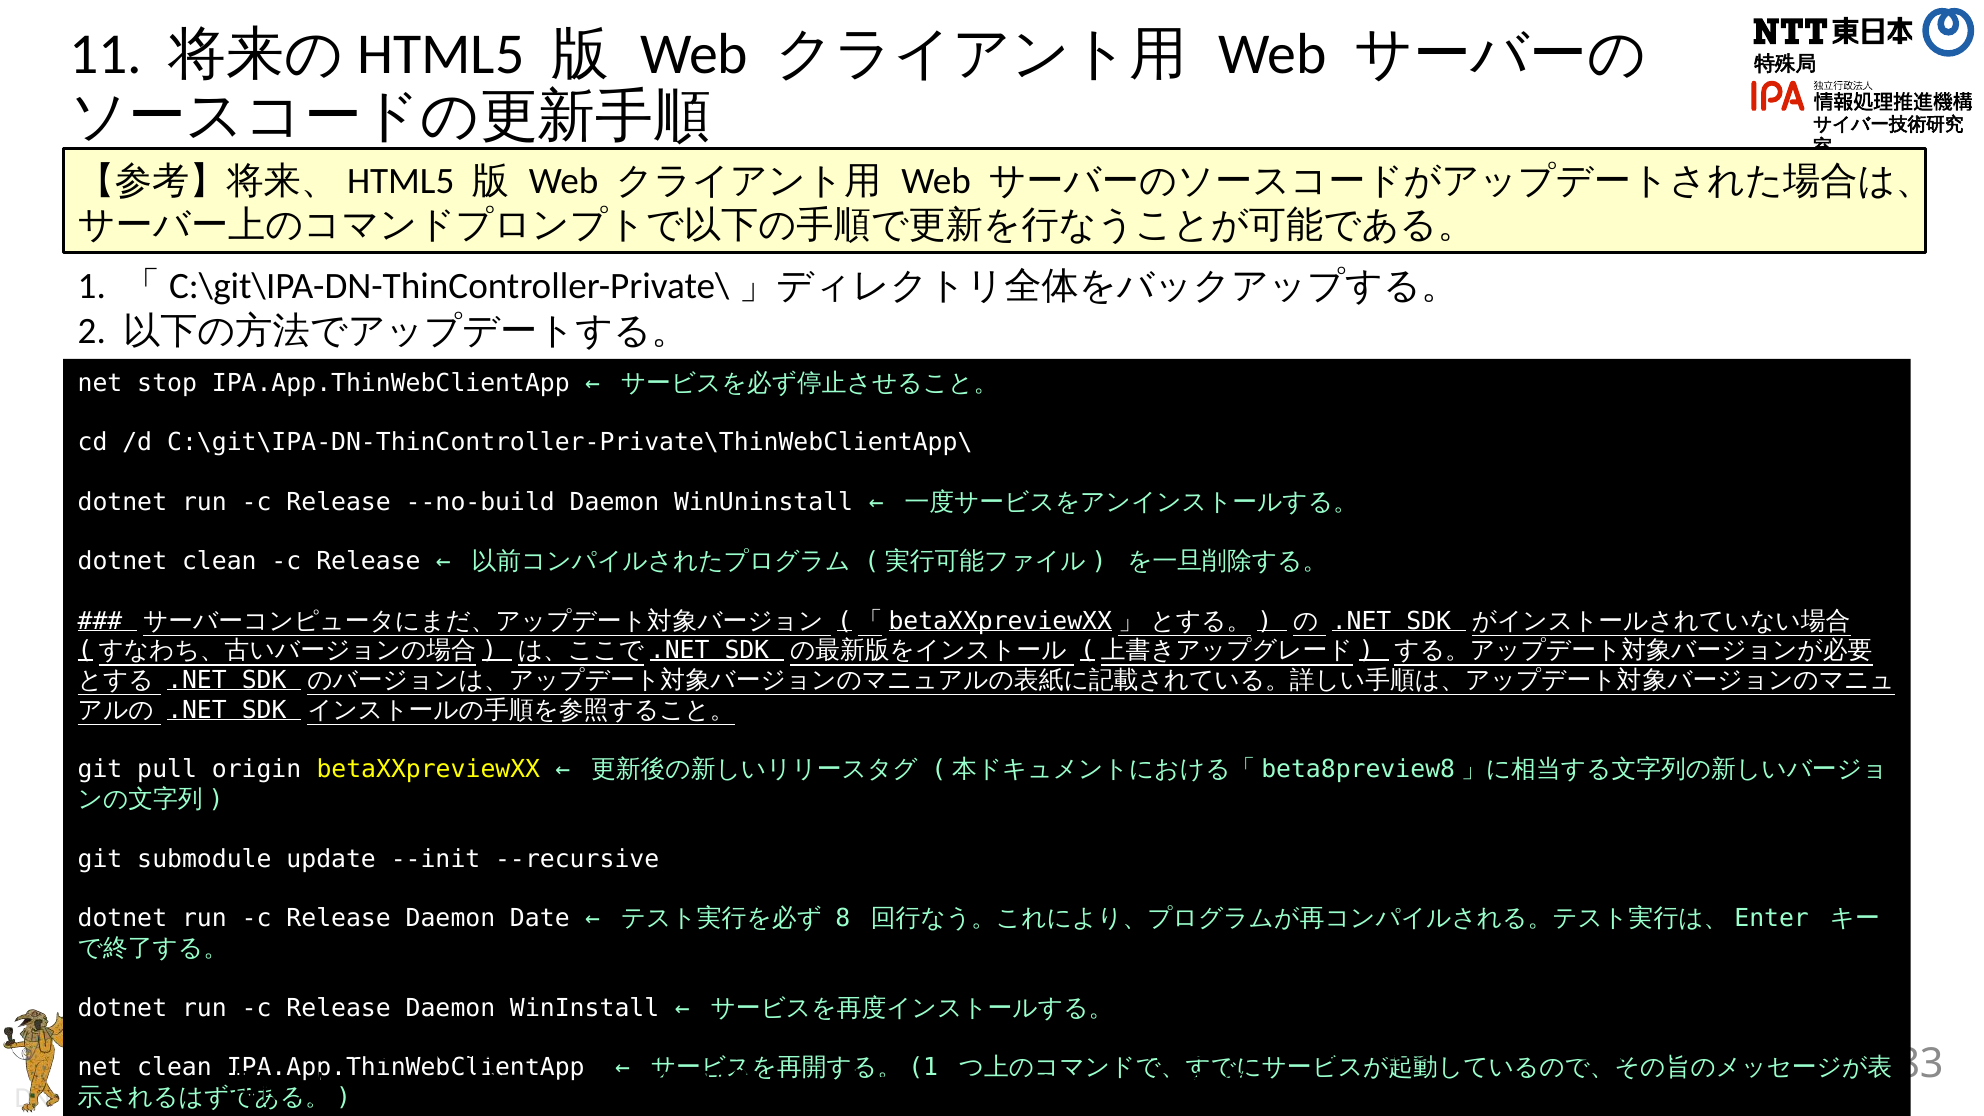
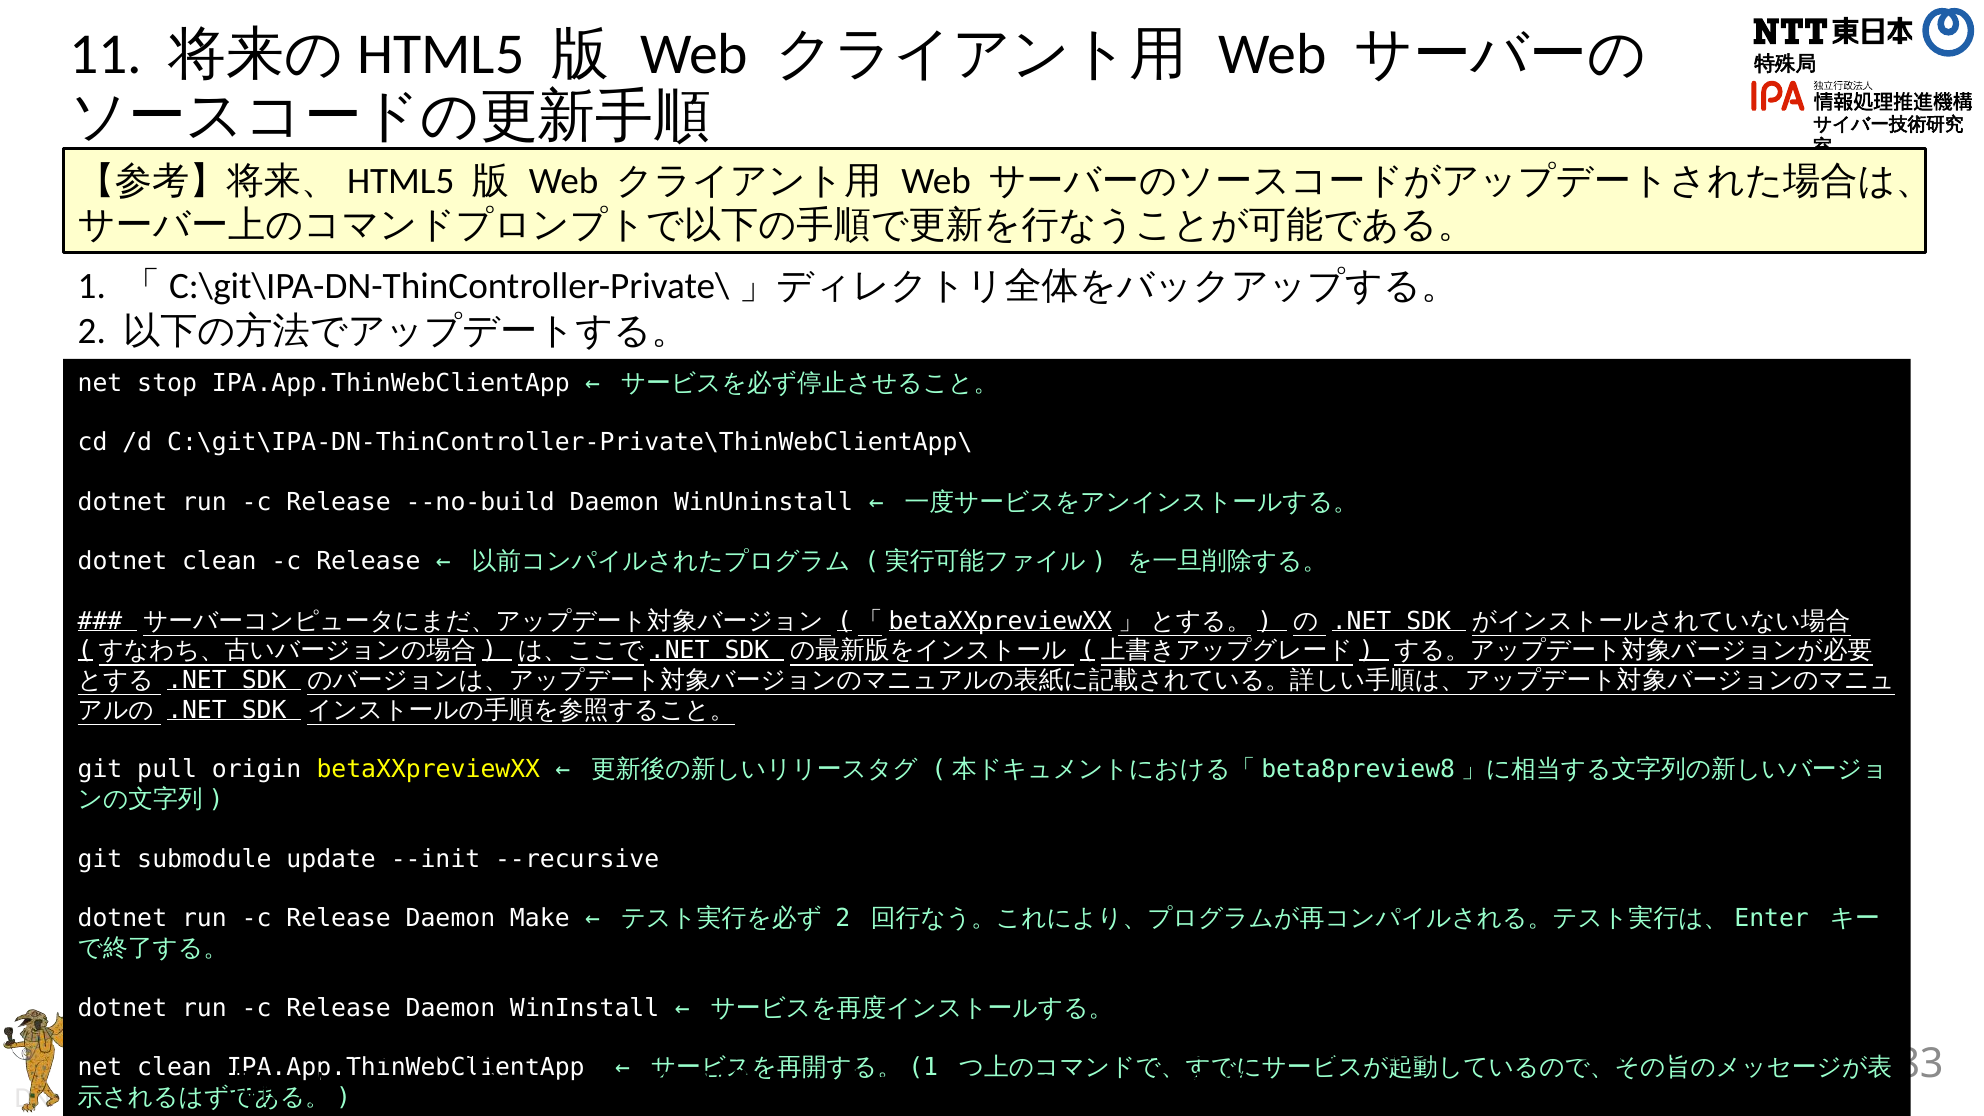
Date: Date -> Make
8 at (843, 919): 8 -> 2
